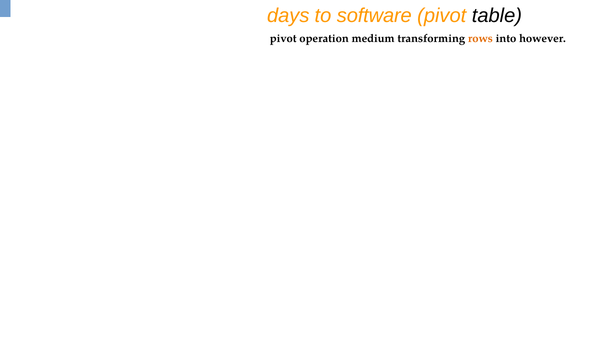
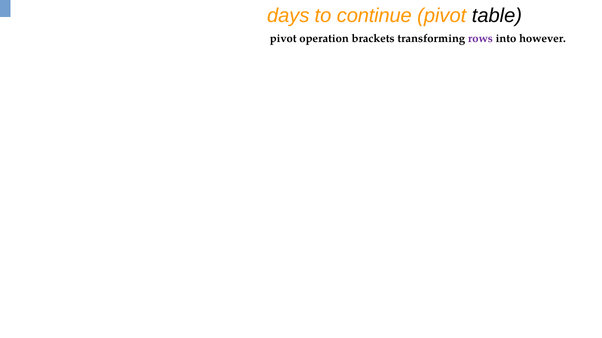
software: software -> continue
medium: medium -> brackets
rows colour: orange -> purple
